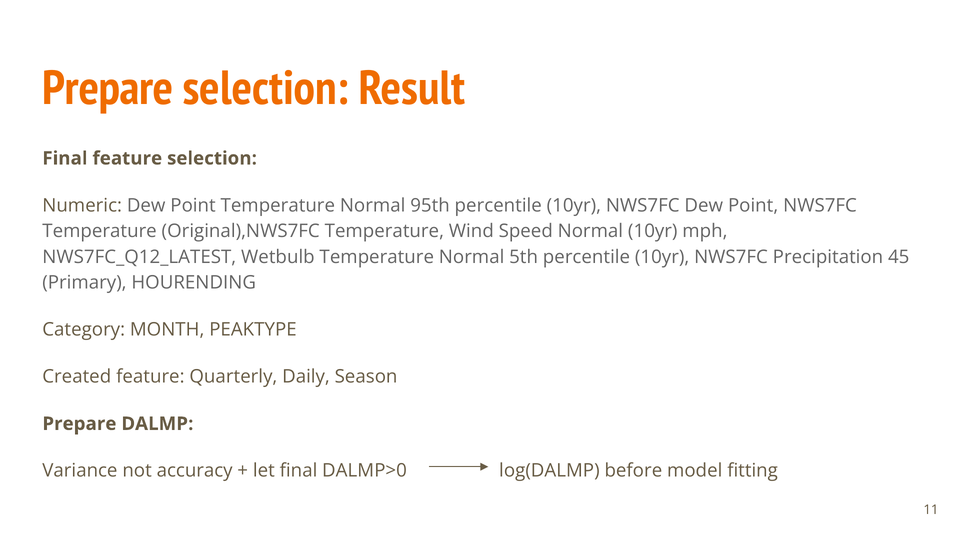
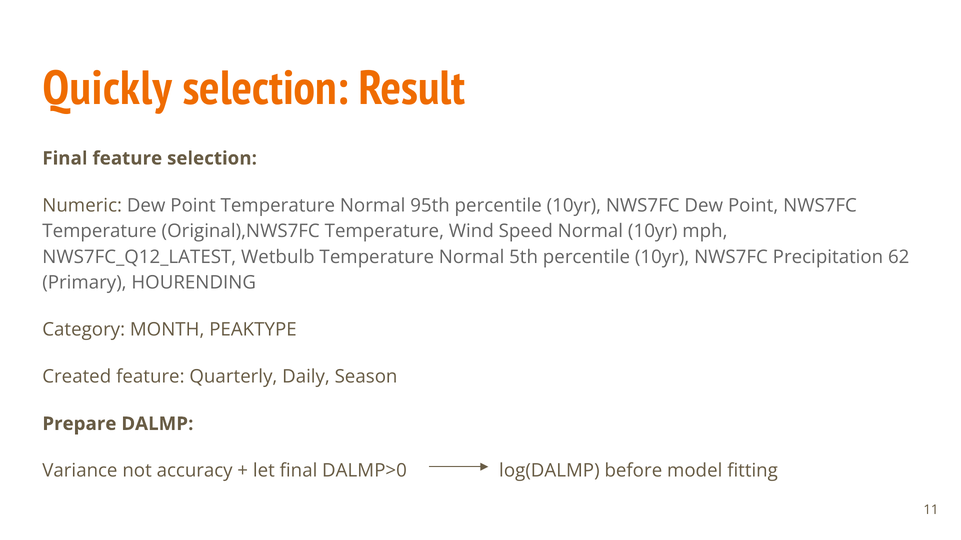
Prepare at (108, 89): Prepare -> Quickly
45: 45 -> 62
